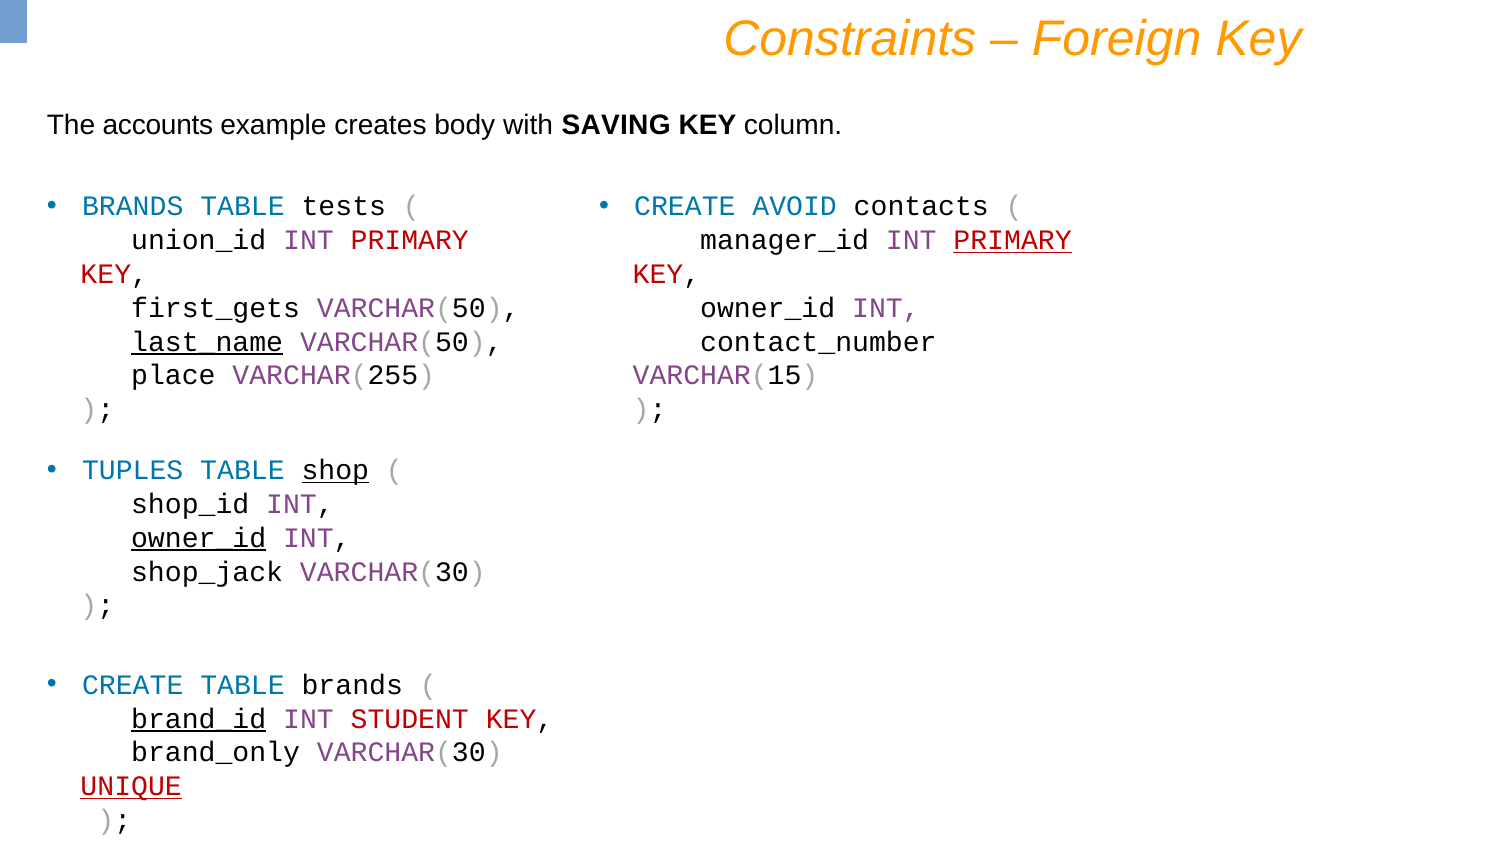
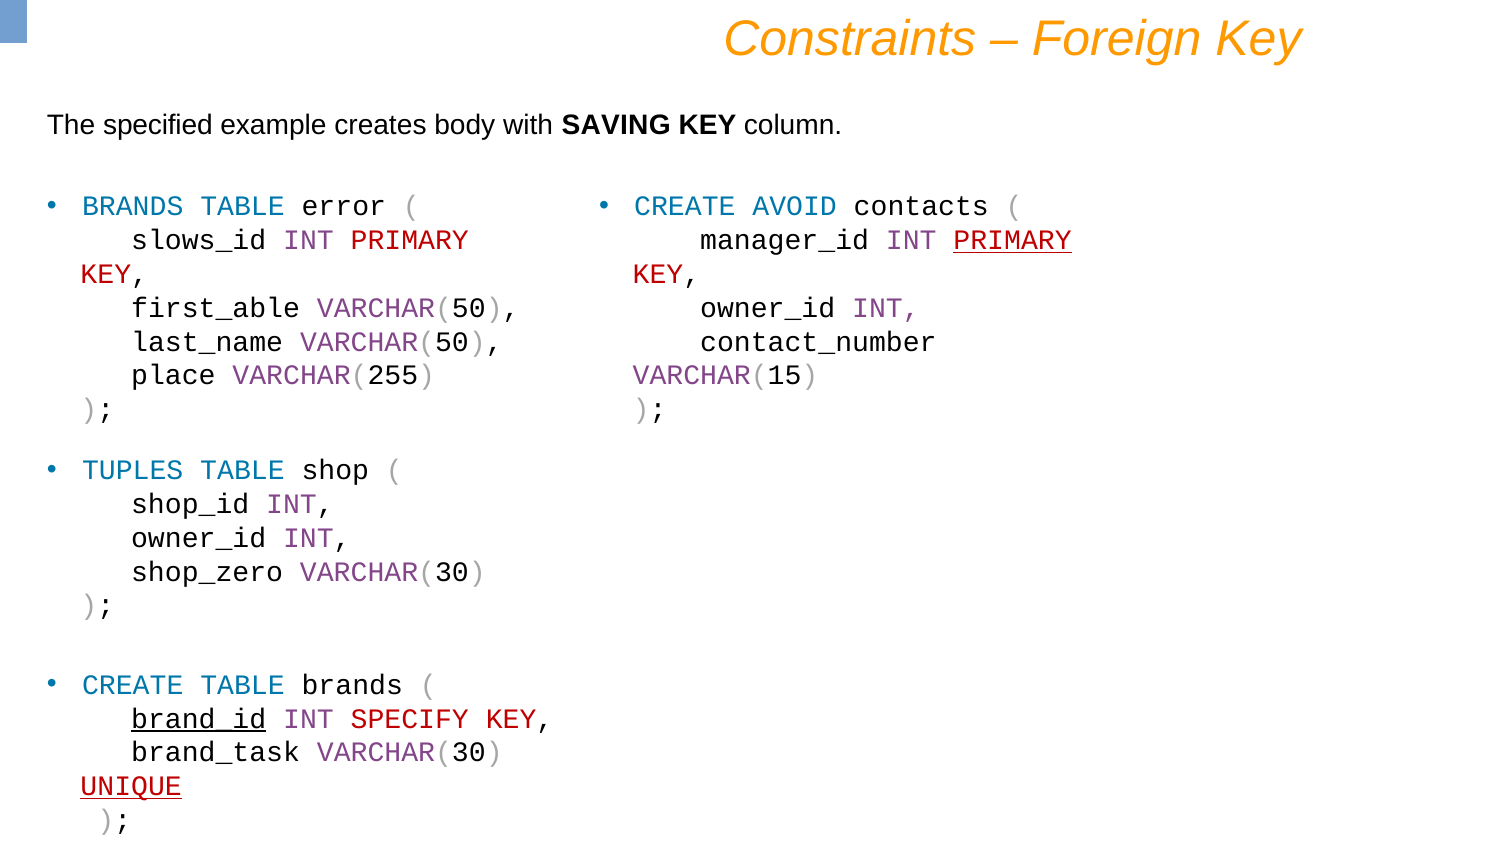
accounts: accounts -> specified
tests: tests -> error
union_id: union_id -> slows_id
first_gets: first_gets -> first_able
last_name underline: present -> none
shop underline: present -> none
owner_id at (199, 538) underline: present -> none
shop_jack: shop_jack -> shop_zero
STUDENT: STUDENT -> SPECIFY
brand_only: brand_only -> brand_task
